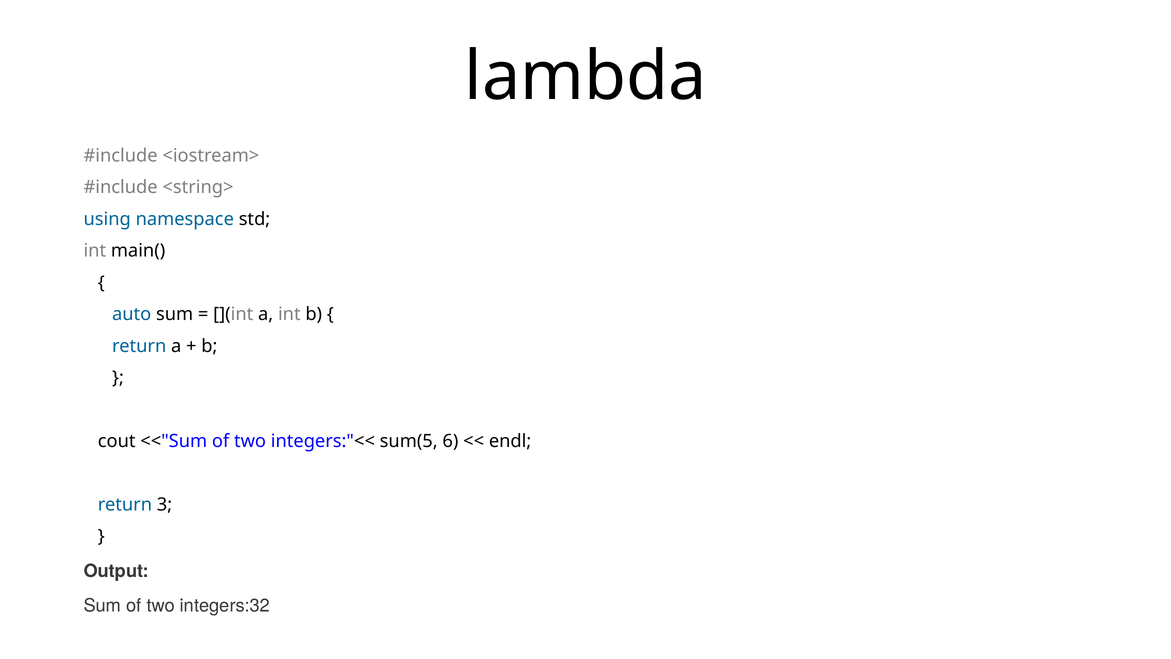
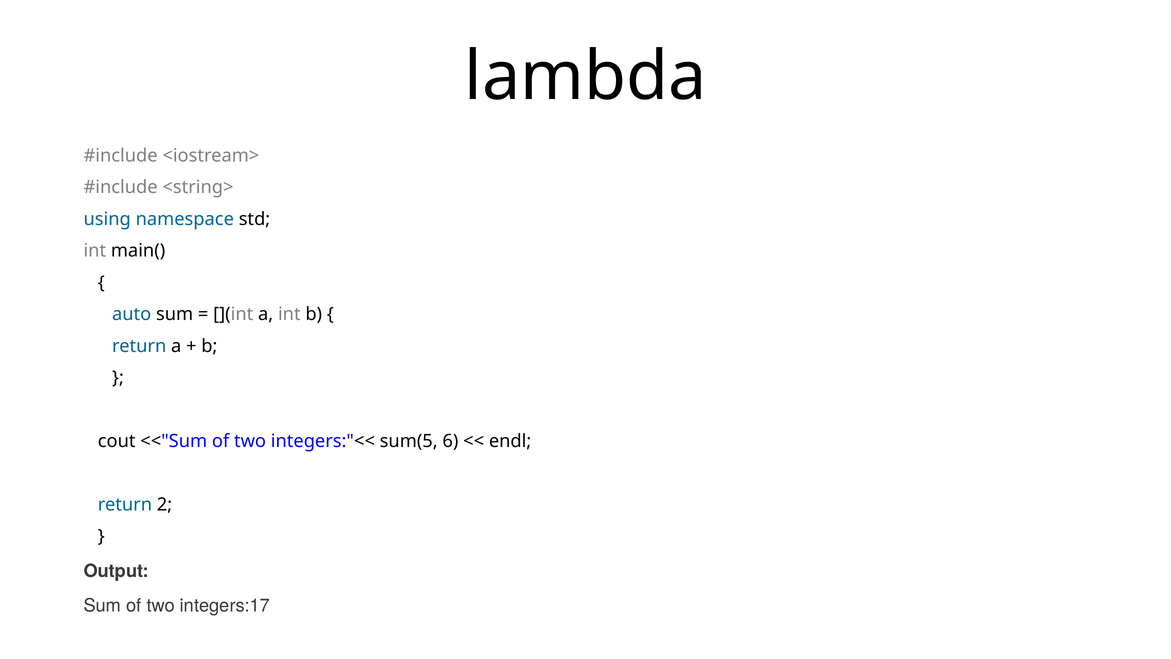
3: 3 -> 2
integers:32: integers:32 -> integers:17
